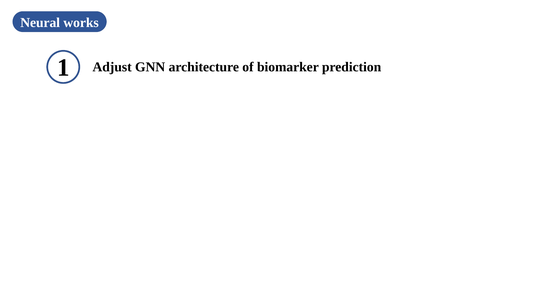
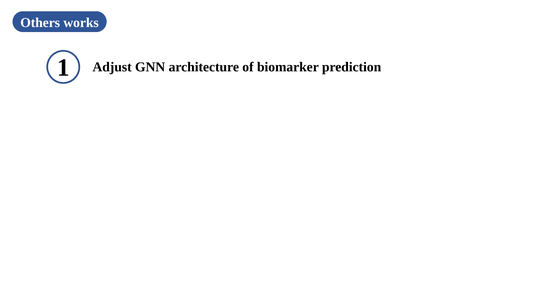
Neural: Neural -> Others
